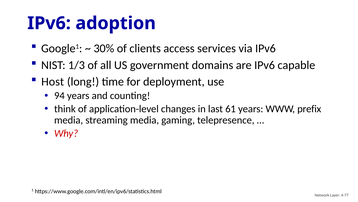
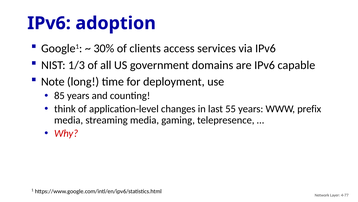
Host: Host -> Note
94: 94 -> 85
61: 61 -> 55
